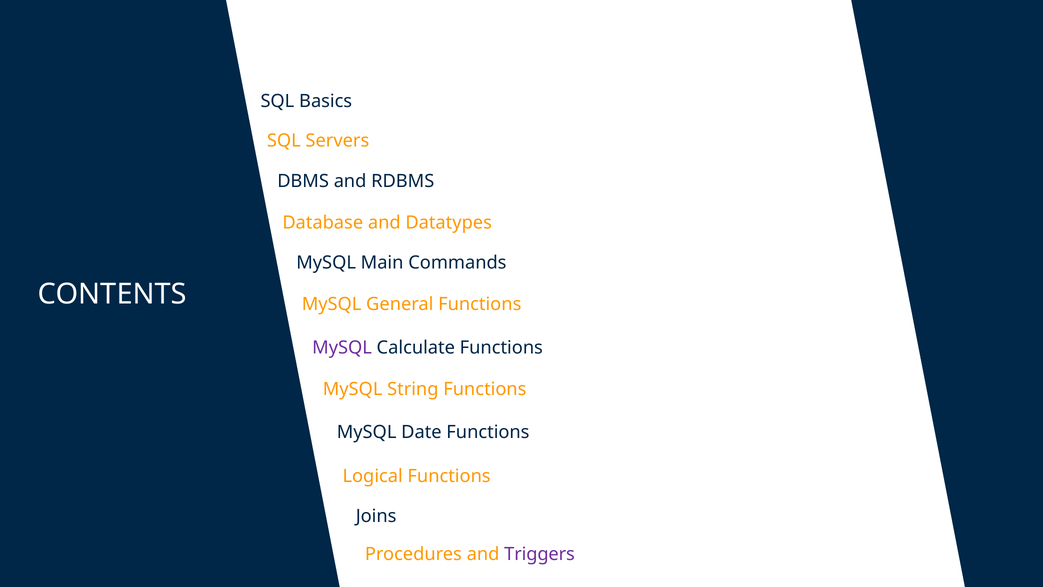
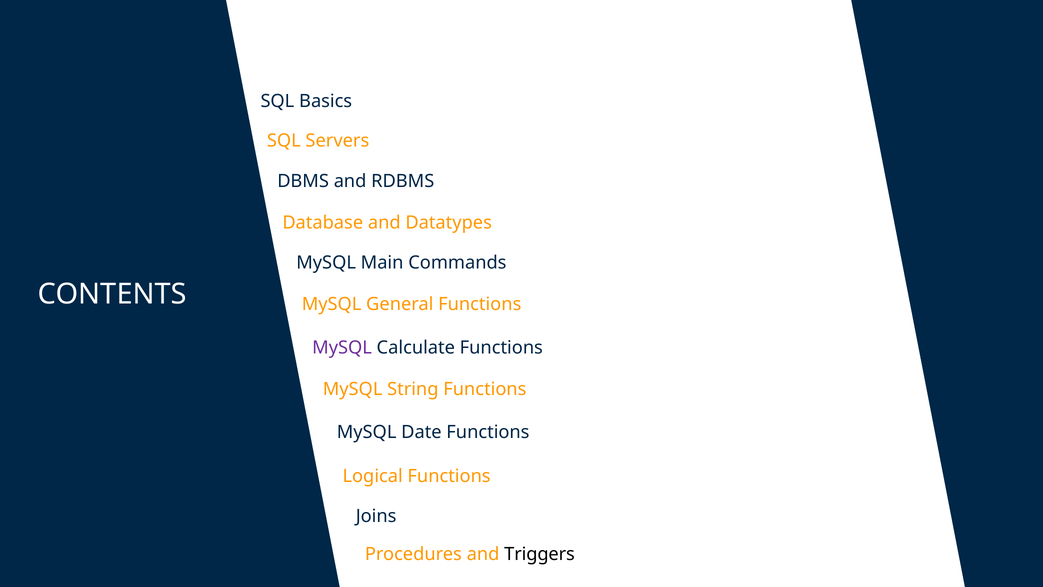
Triggers colour: purple -> black
